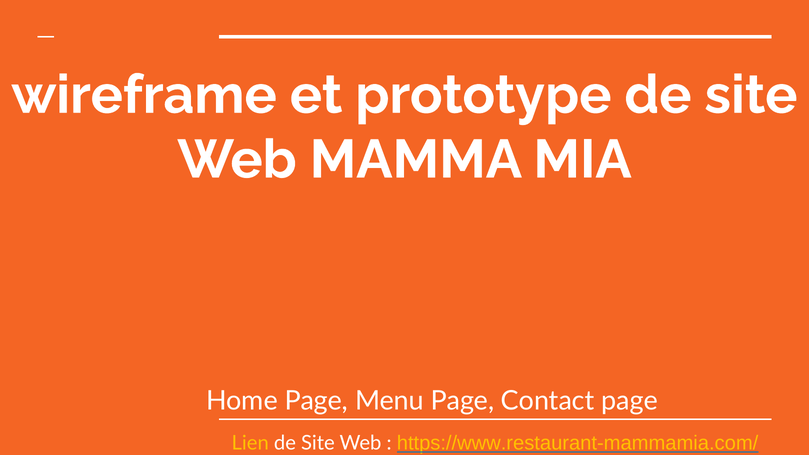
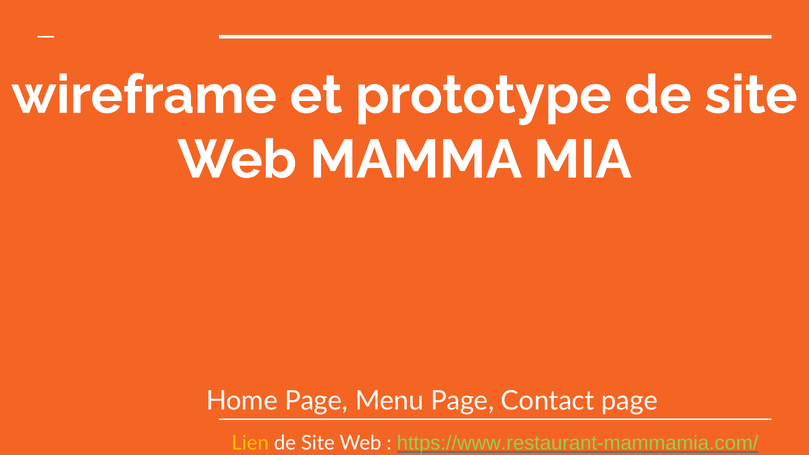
https://www.restaurant-mammamia.com/ colour: yellow -> light green
